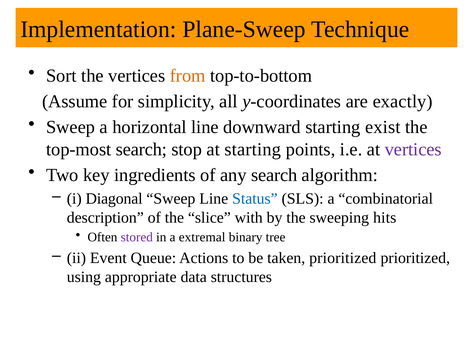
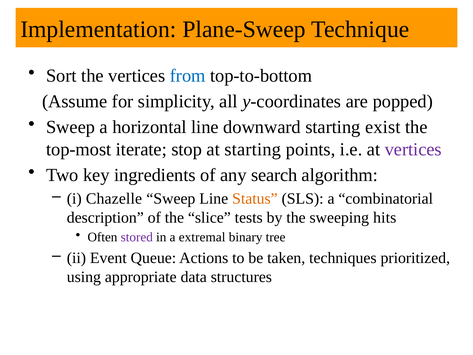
from colour: orange -> blue
exactly: exactly -> popped
top-most search: search -> iterate
Diagonal: Diagonal -> Chazelle
Status colour: blue -> orange
with: with -> tests
taken prioritized: prioritized -> techniques
